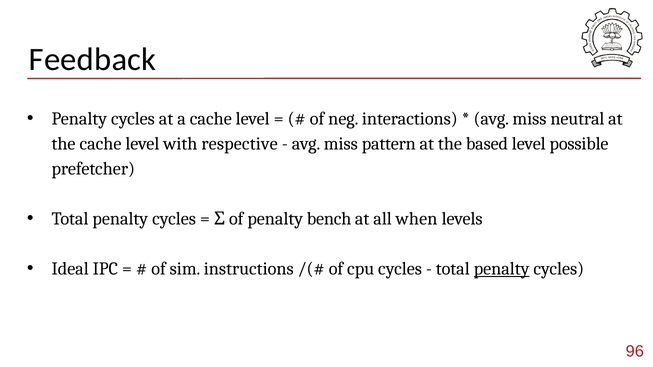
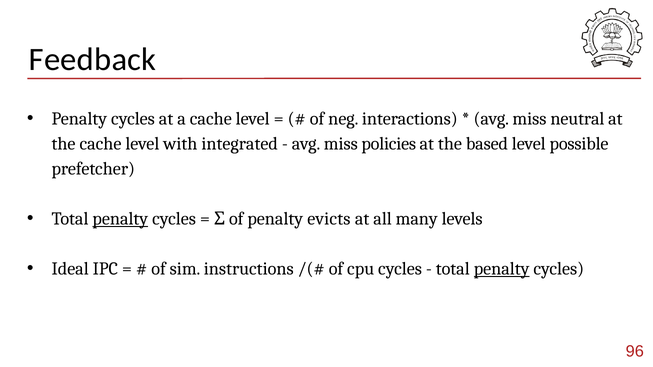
respective: respective -> integrated
pattern: pattern -> policies
penalty at (120, 219) underline: none -> present
bench: bench -> evicts
when: when -> many
